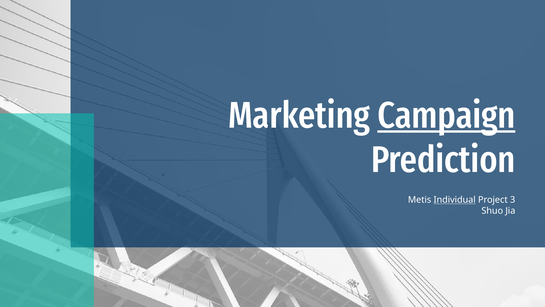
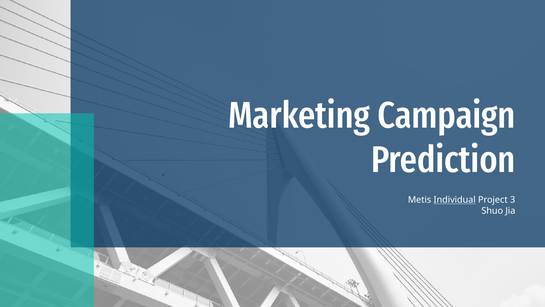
Campaign underline: present -> none
